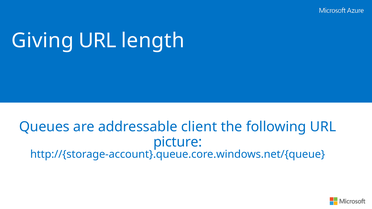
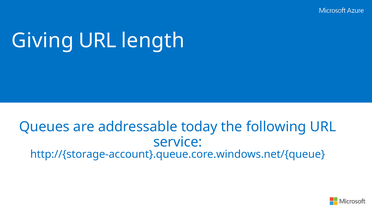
client: client -> today
picture: picture -> service
